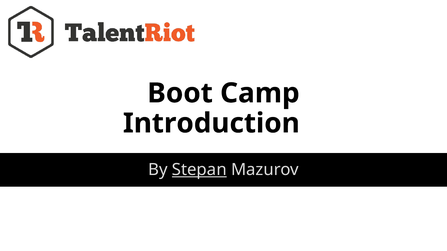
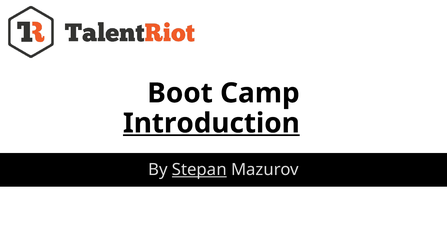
Introduction underline: none -> present
